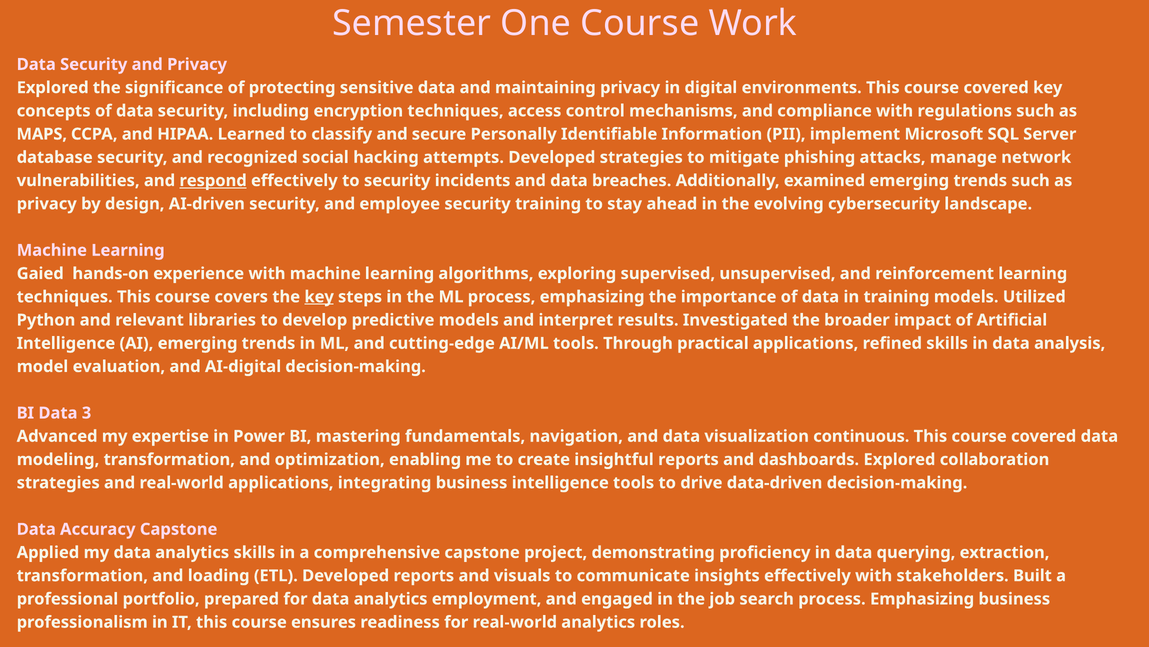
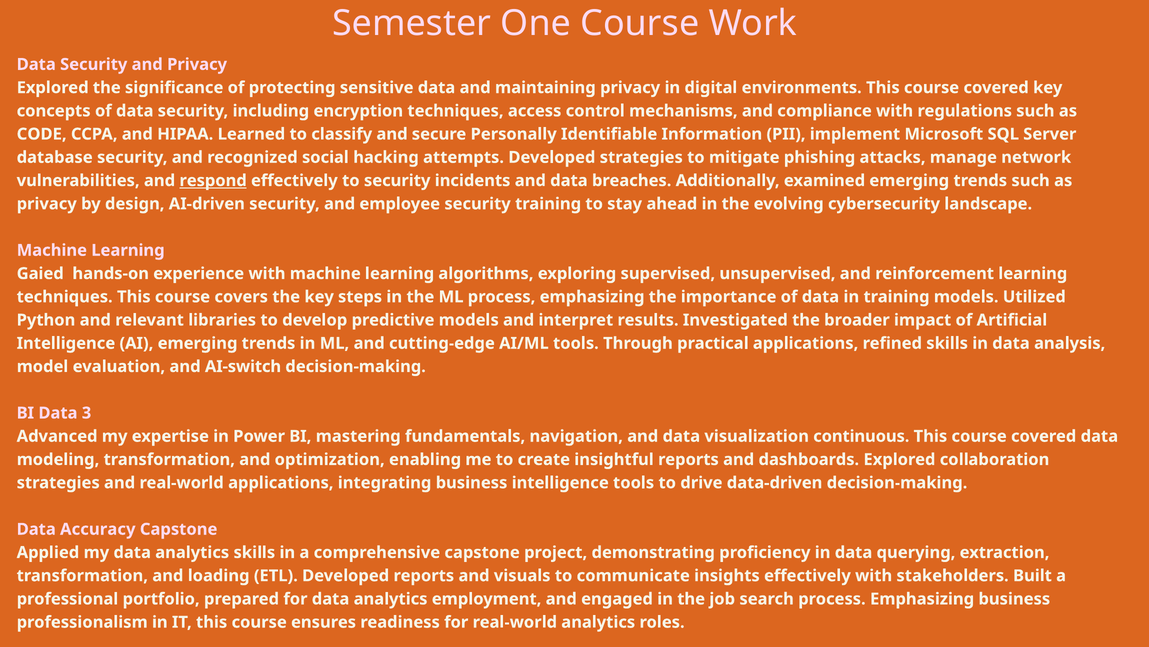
MAPS: MAPS -> CODE
key at (319, 297) underline: present -> none
AI-digital: AI-digital -> AI-switch
